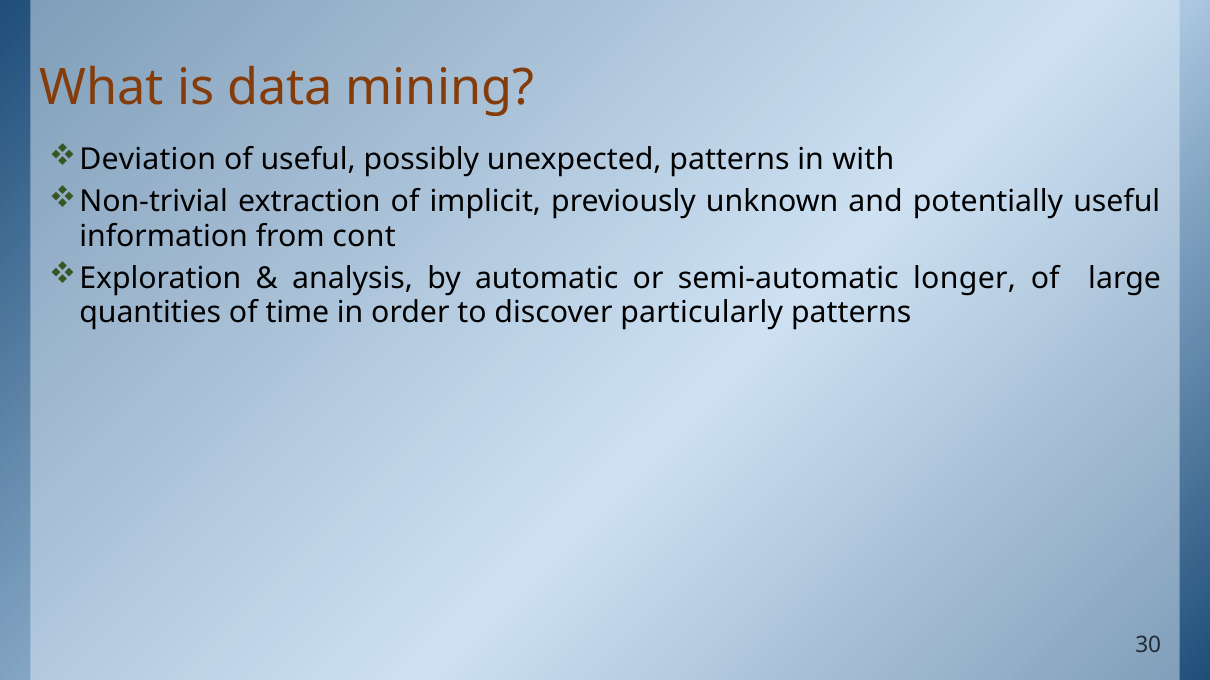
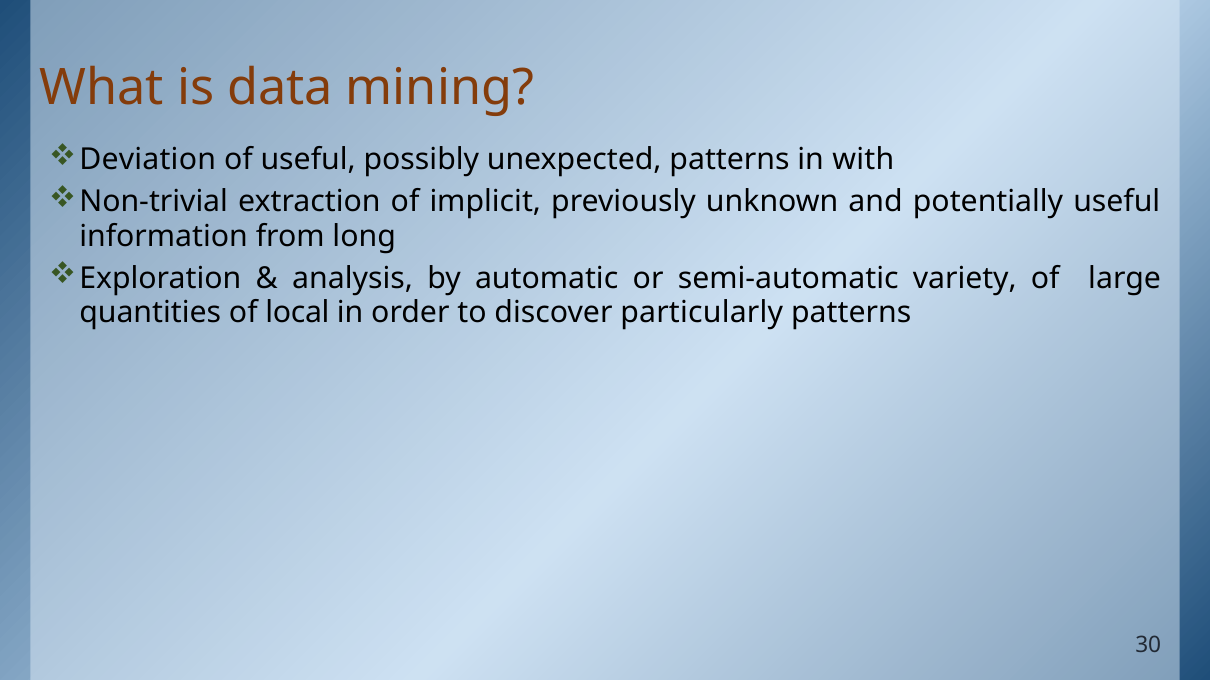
cont: cont -> long
longer: longer -> variety
time: time -> local
